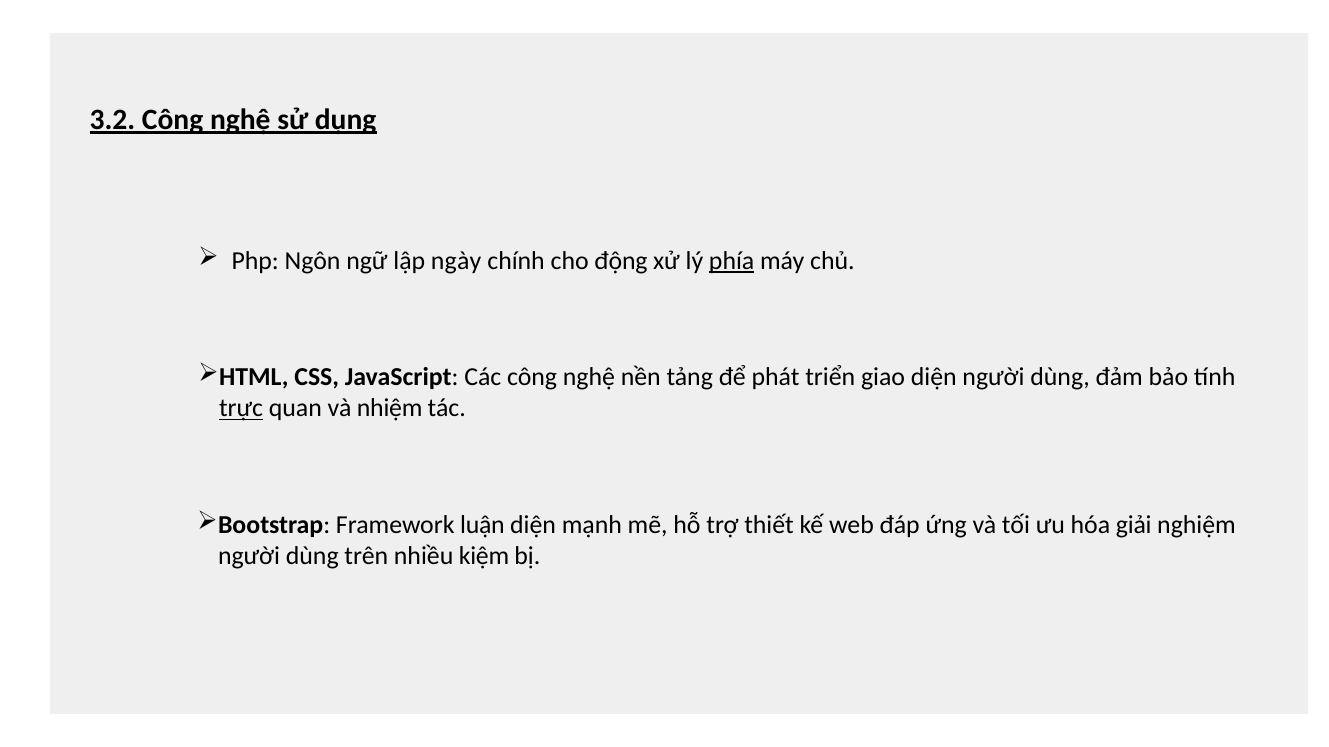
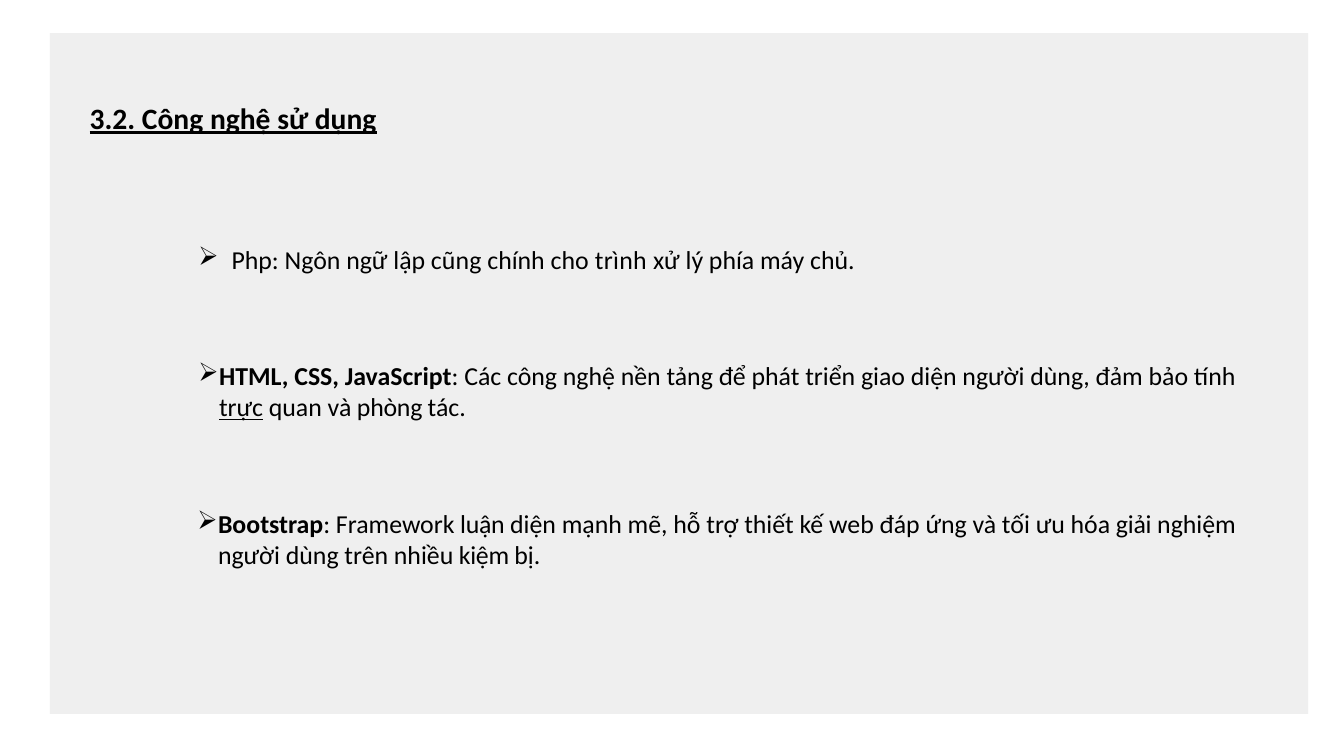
ngày: ngày -> cũng
động: động -> trình
phía underline: present -> none
nhiệm: nhiệm -> phòng
